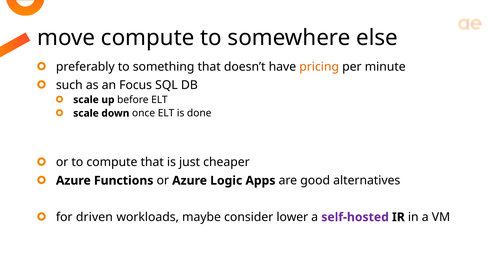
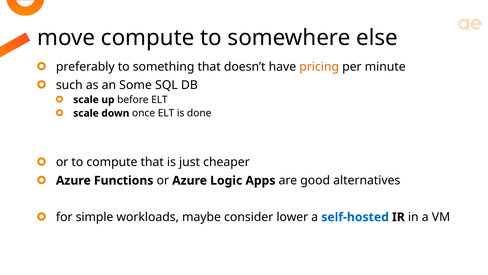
Focus: Focus -> Some
driven: driven -> simple
self-hosted colour: purple -> blue
